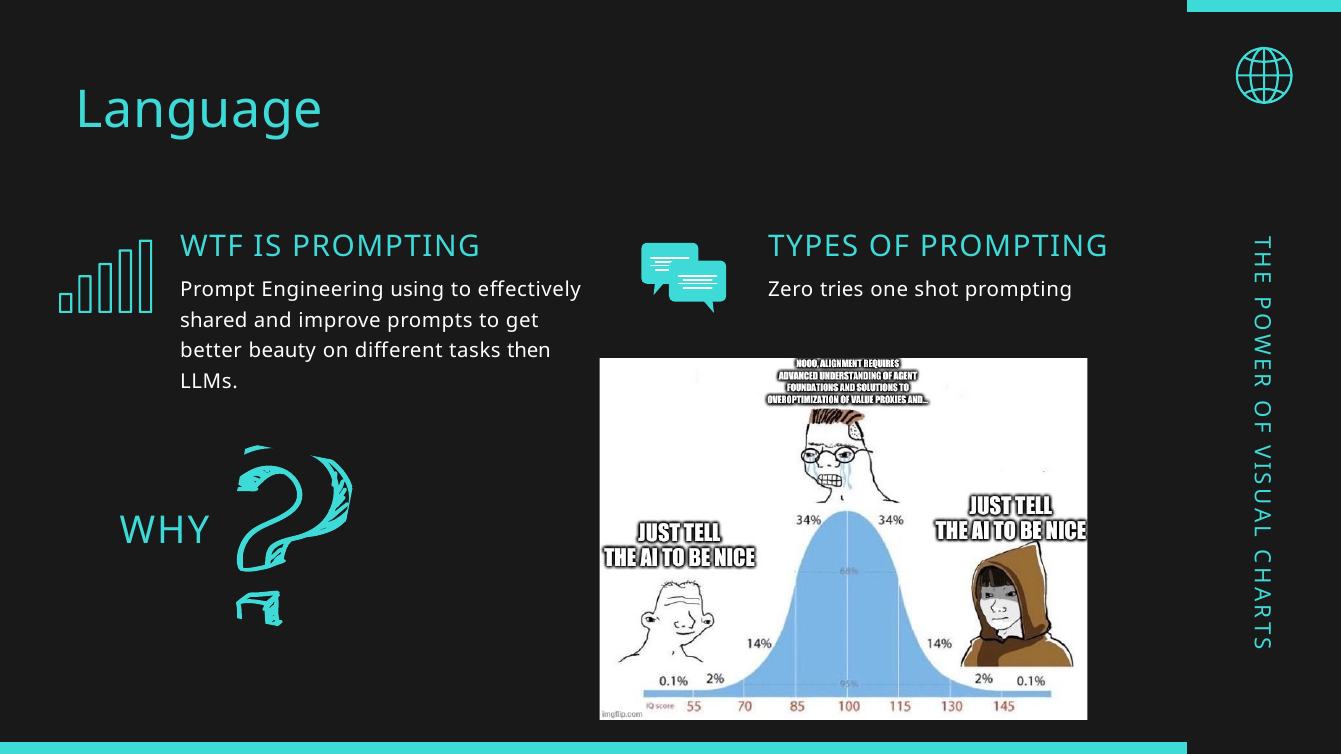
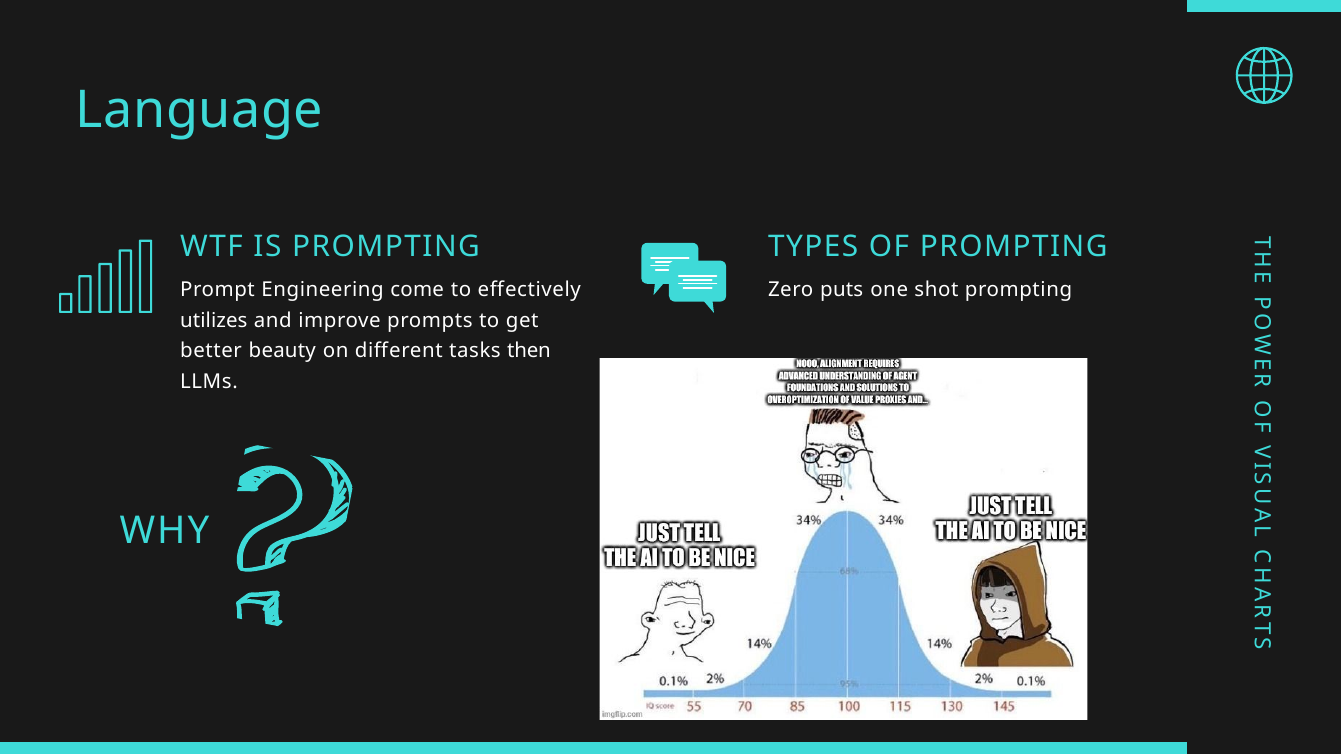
using: using -> come
tries: tries -> puts
shared: shared -> utilizes
